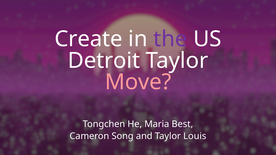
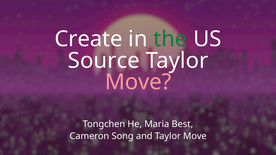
the colour: purple -> green
Detroit: Detroit -> Source
and Taylor Louis: Louis -> Move
